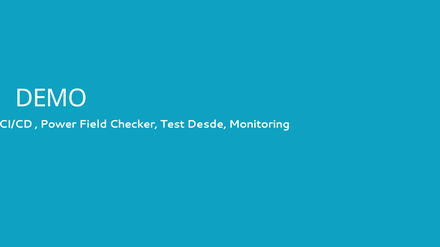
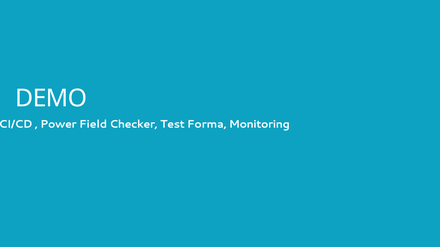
Desde: Desde -> Forma
